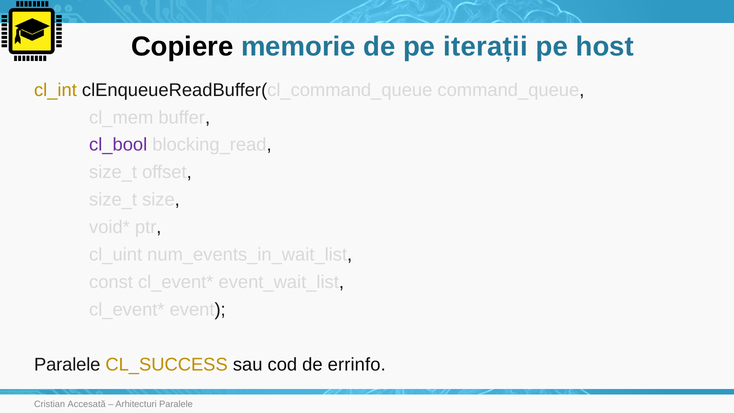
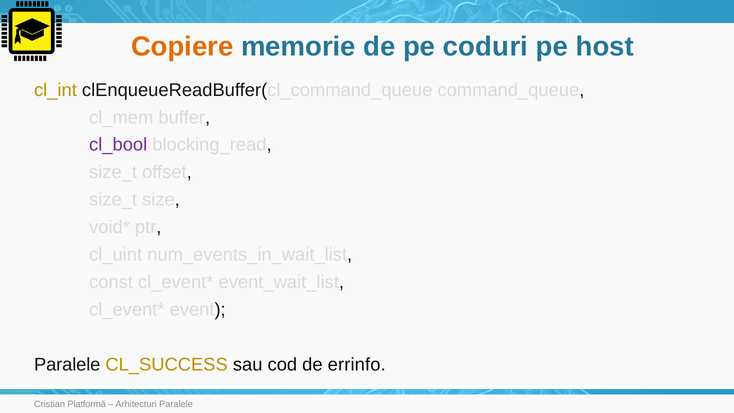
Copiere colour: black -> orange
iterații: iterații -> coduri
Accesată: Accesată -> Platformă
